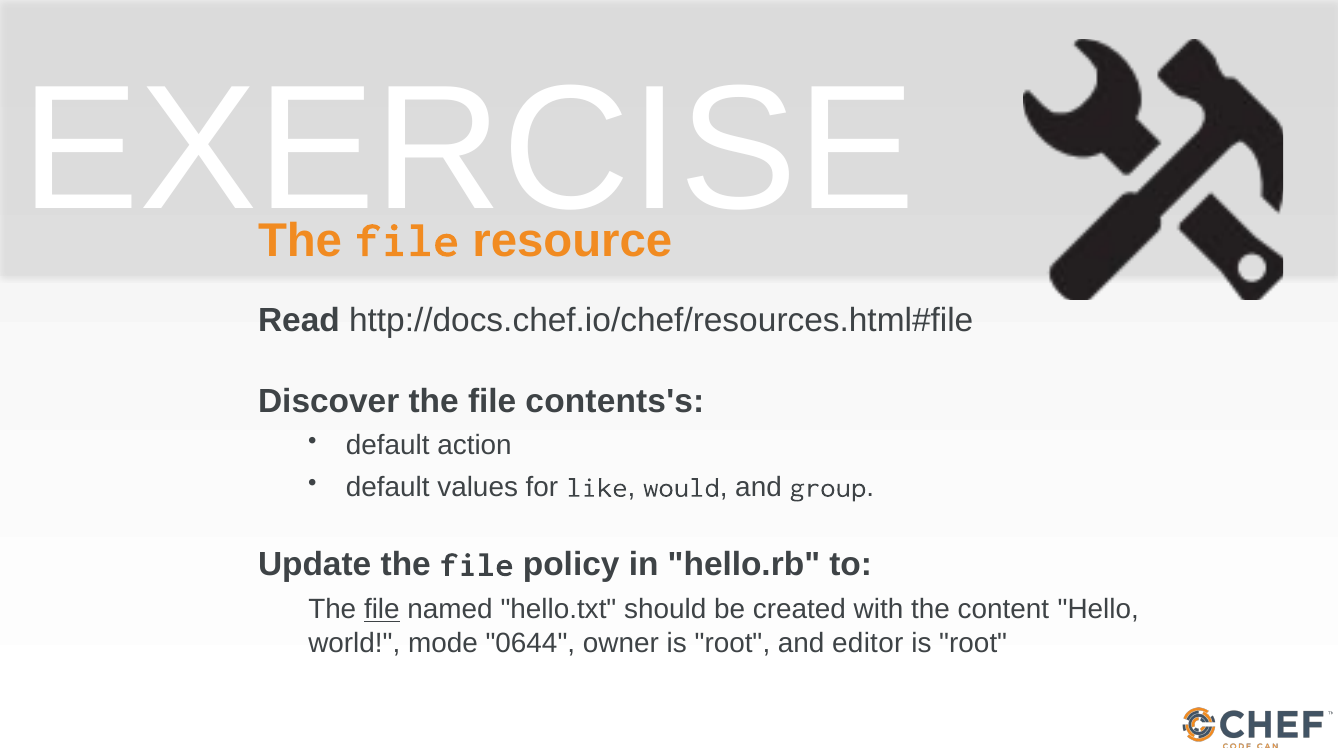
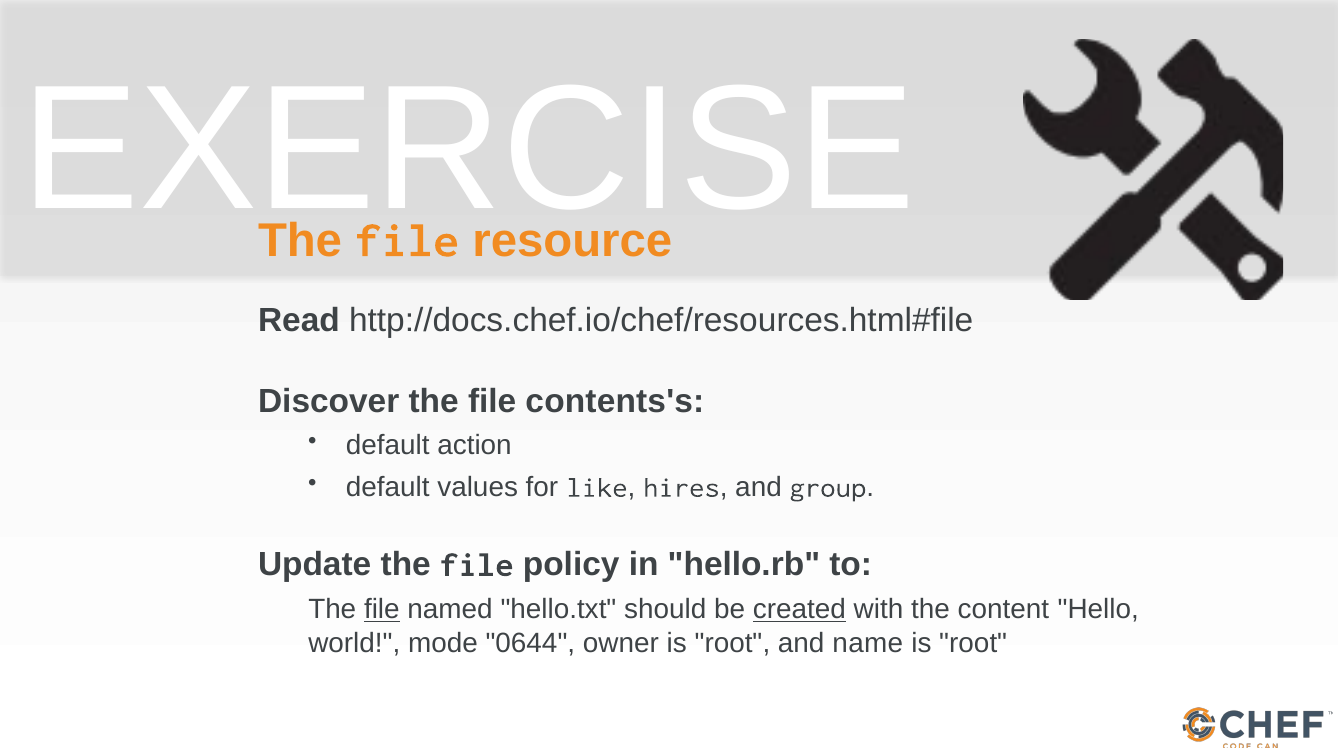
would: would -> hires
created underline: none -> present
editor: editor -> name
